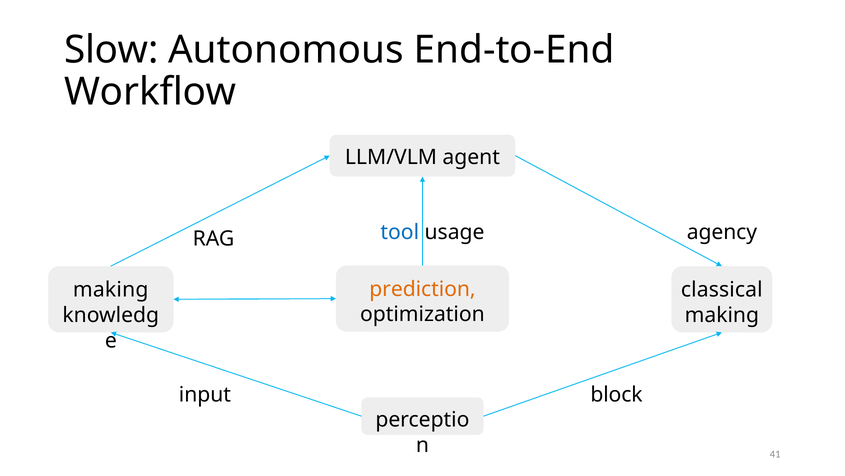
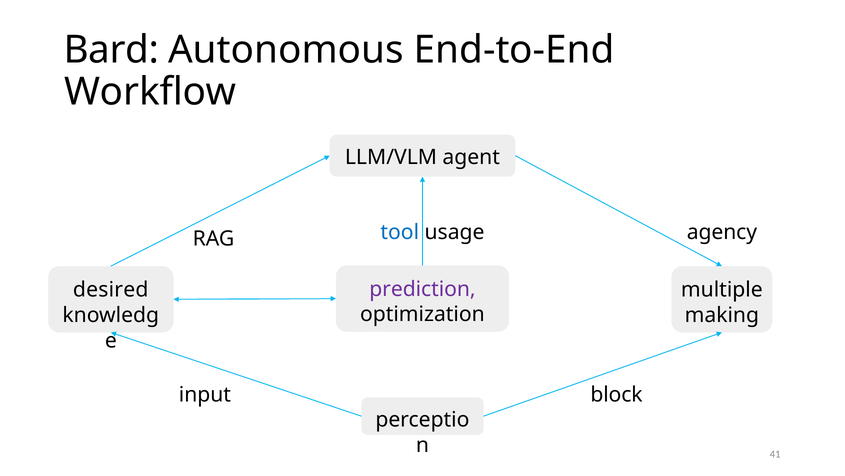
Slow: Slow -> Bard
prediction colour: orange -> purple
making at (111, 289): making -> desired
classical: classical -> multiple
